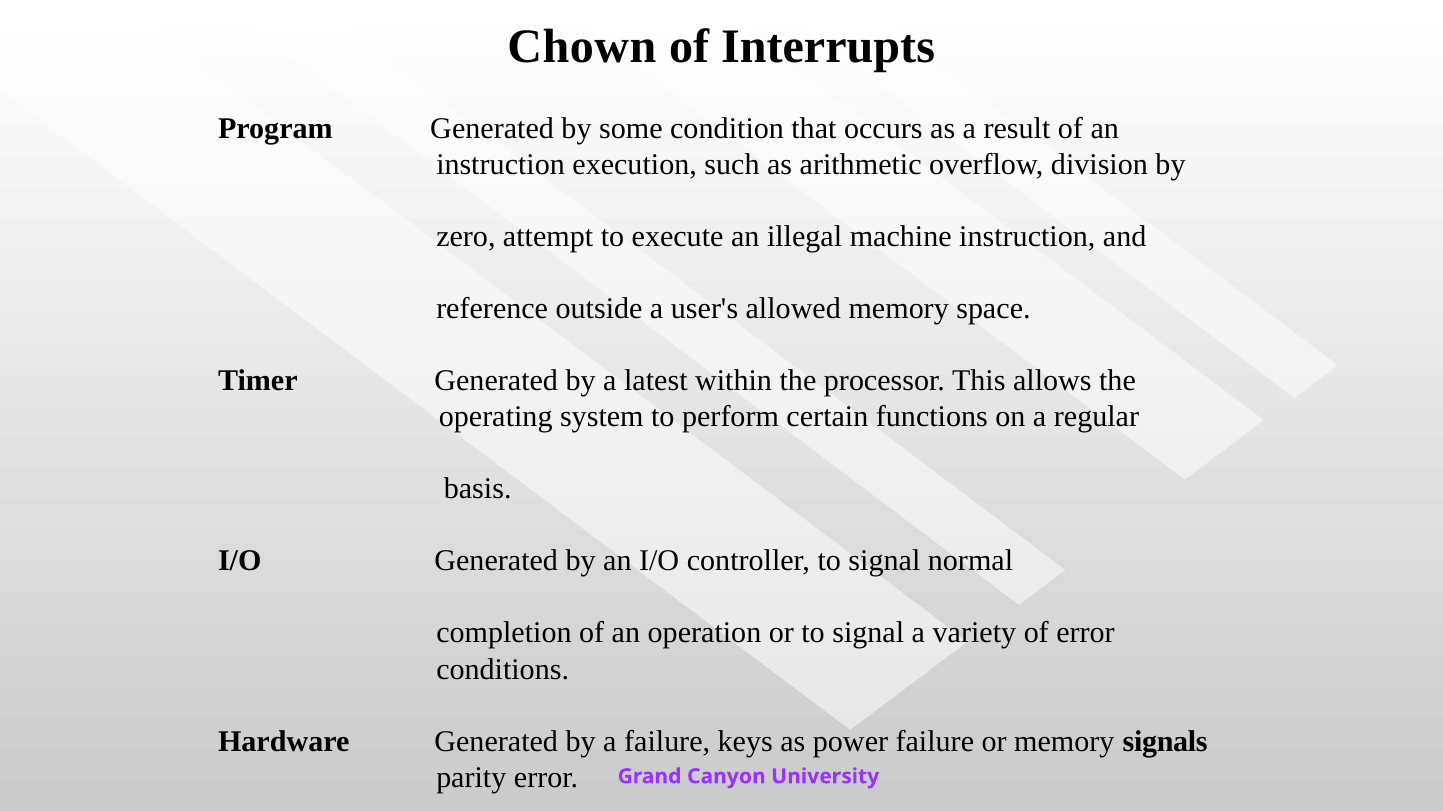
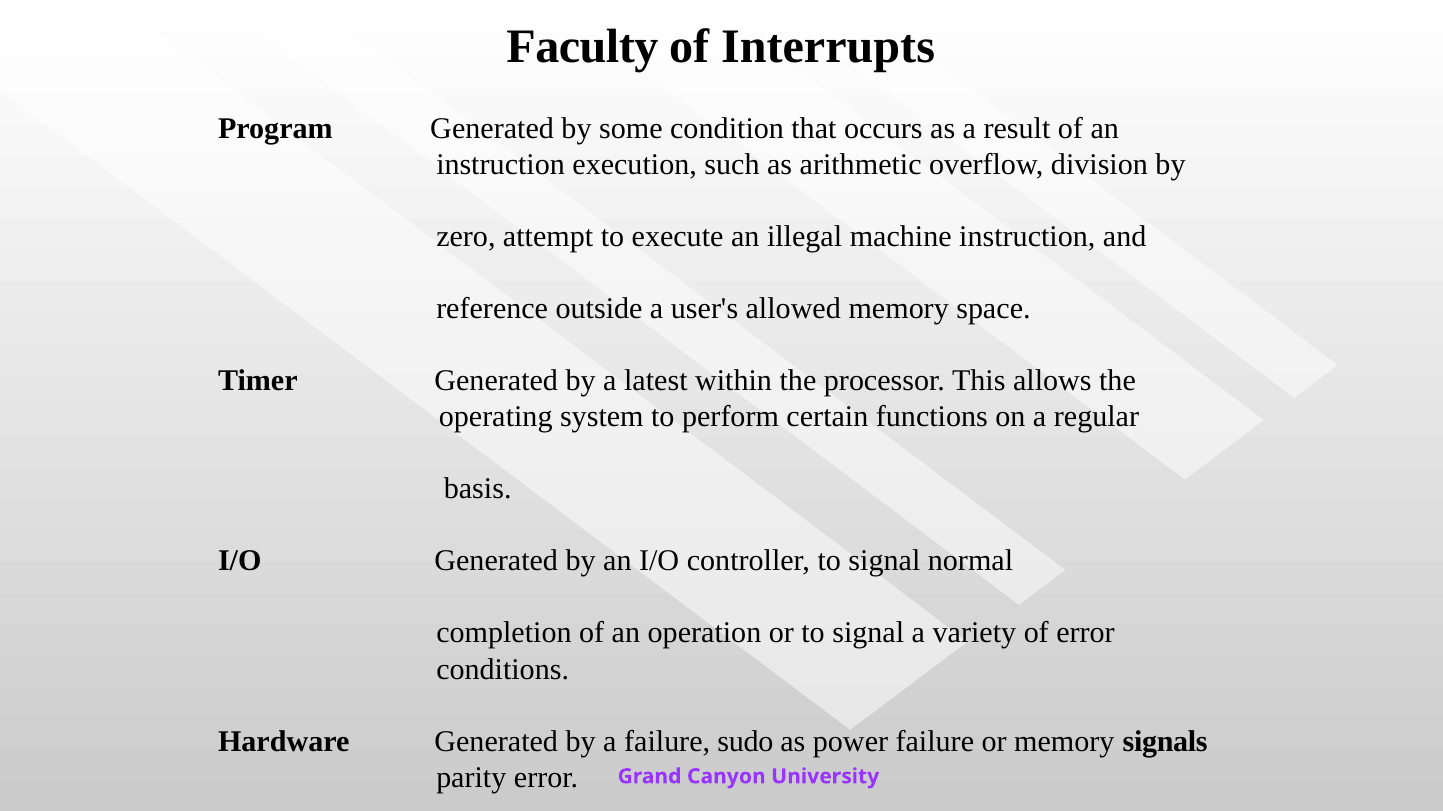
Chown: Chown -> Faculty
keys: keys -> sudo
